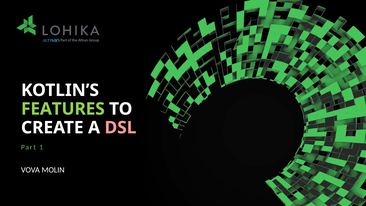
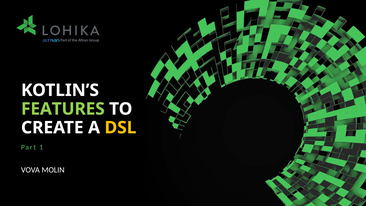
DSL colour: pink -> yellow
